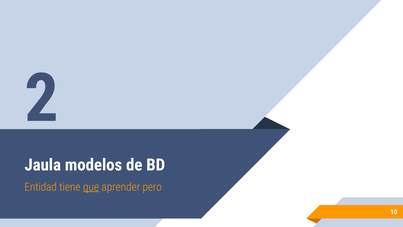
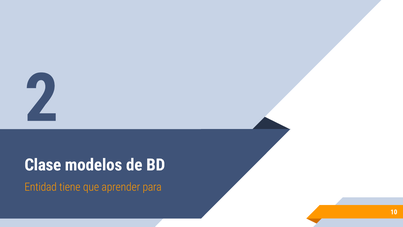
Jaula: Jaula -> Clase
que underline: present -> none
pero: pero -> para
